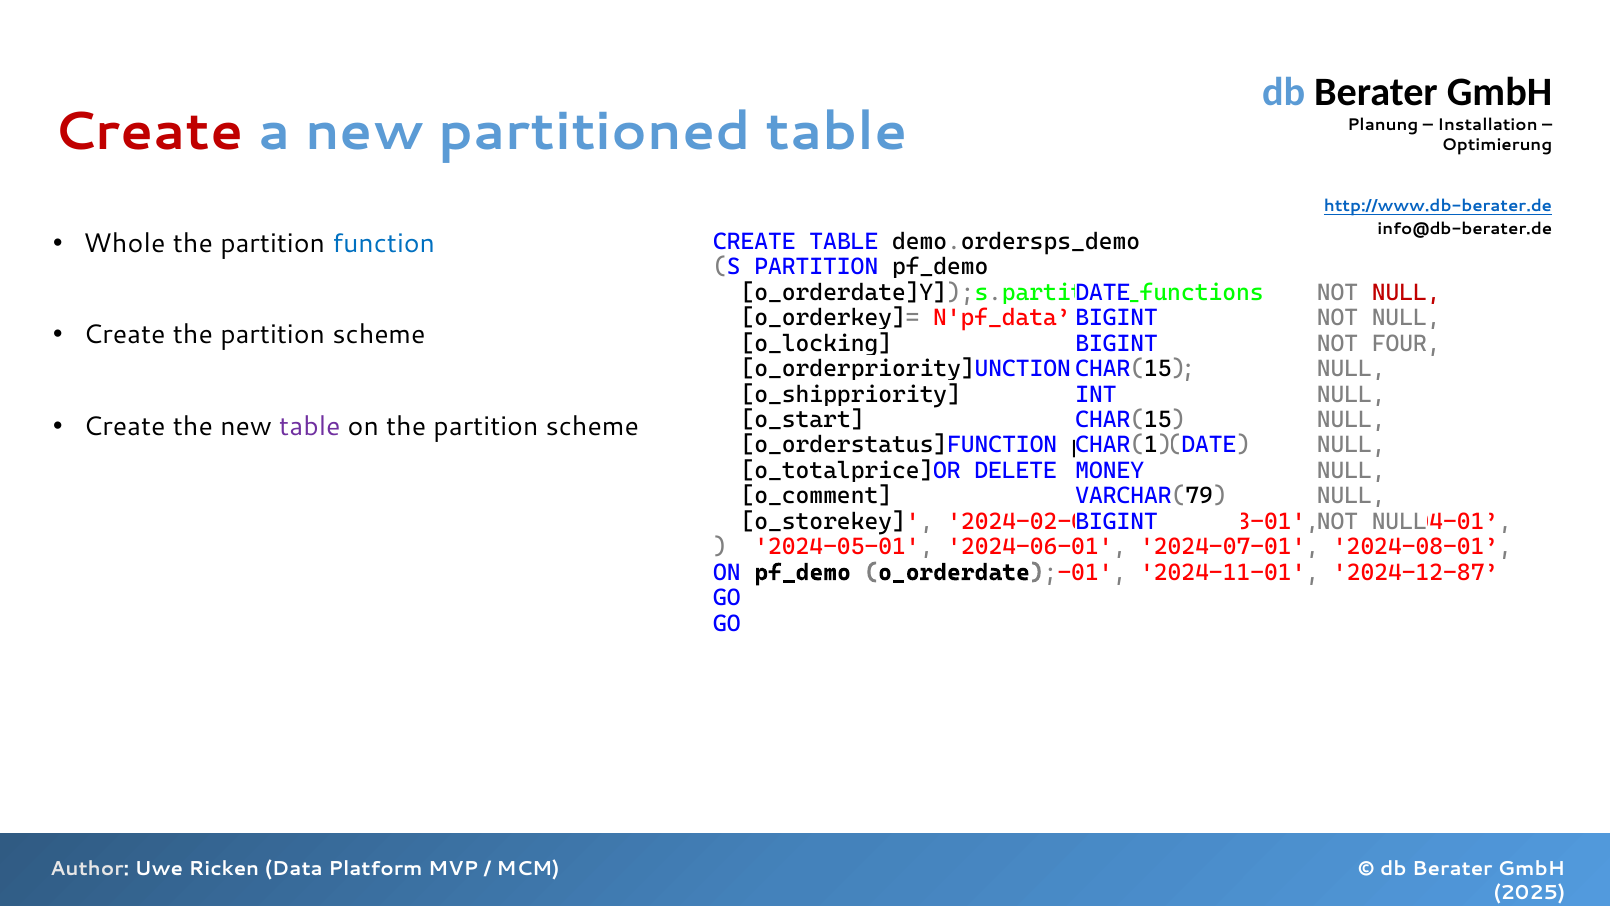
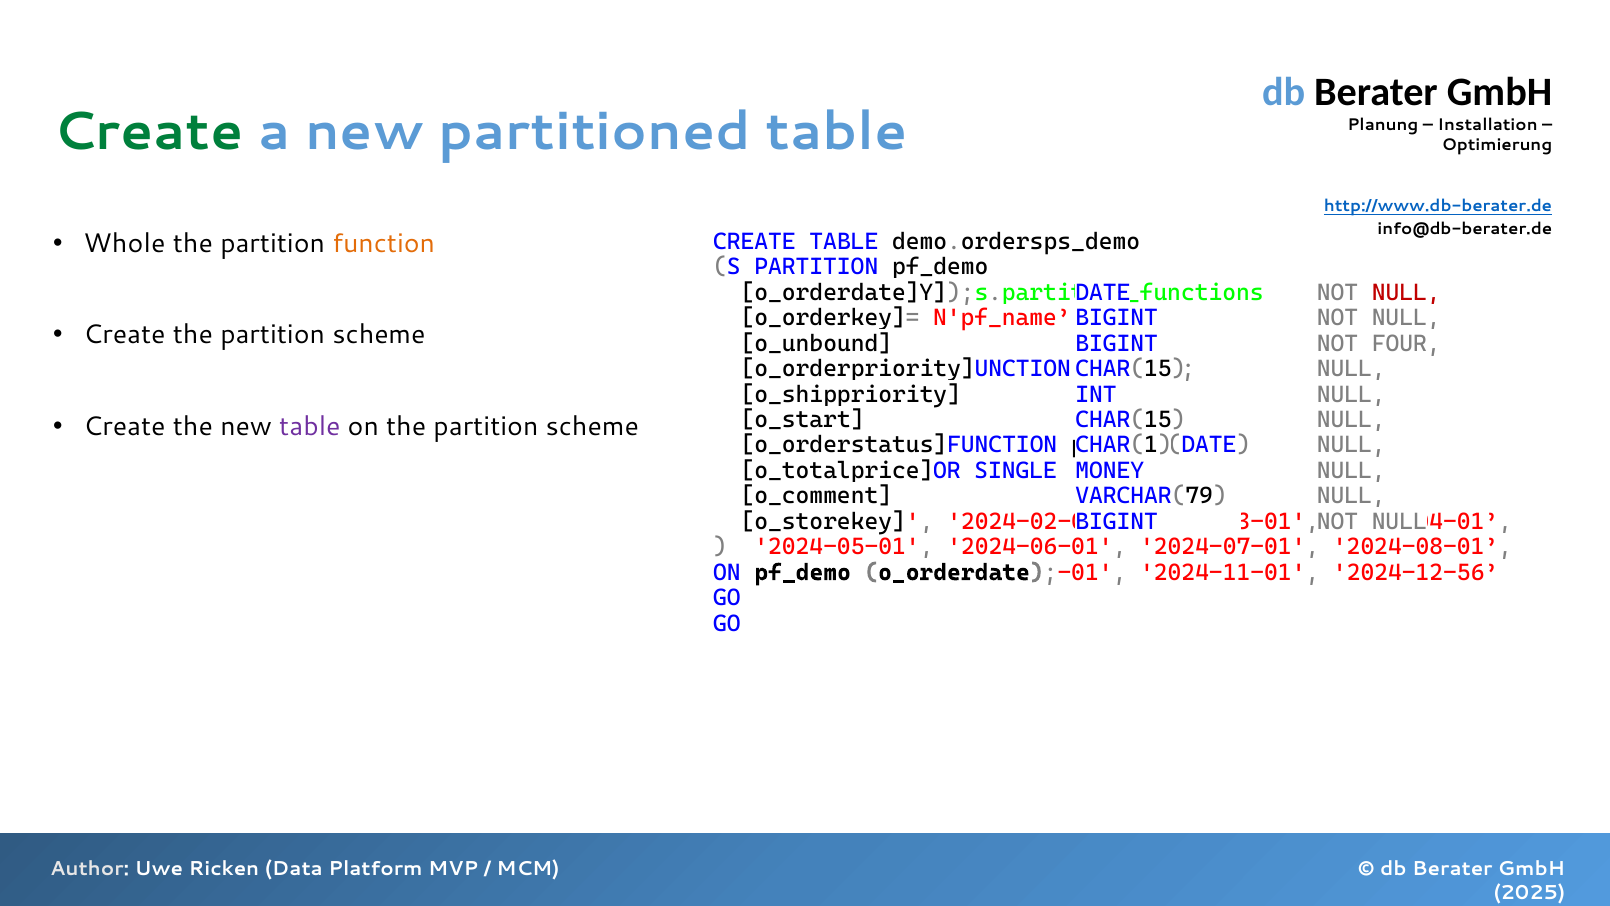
Create at (148, 132) colour: red -> green
function at (384, 243) colour: blue -> orange
N'pf_data: N'pf_data -> N'pf_name
o_locking: o_locking -> o_unbound
DELETE: DELETE -> SINGLE
2024-12-87: 2024-12-87 -> 2024-12-56
